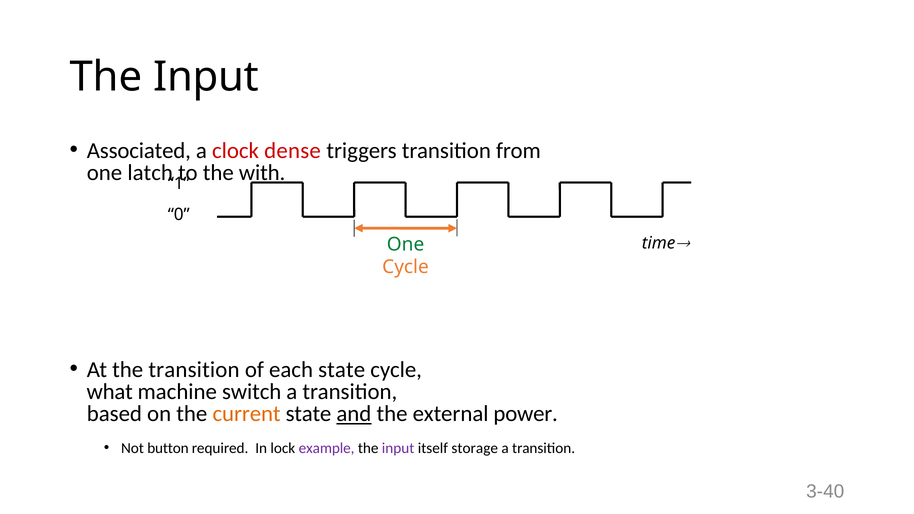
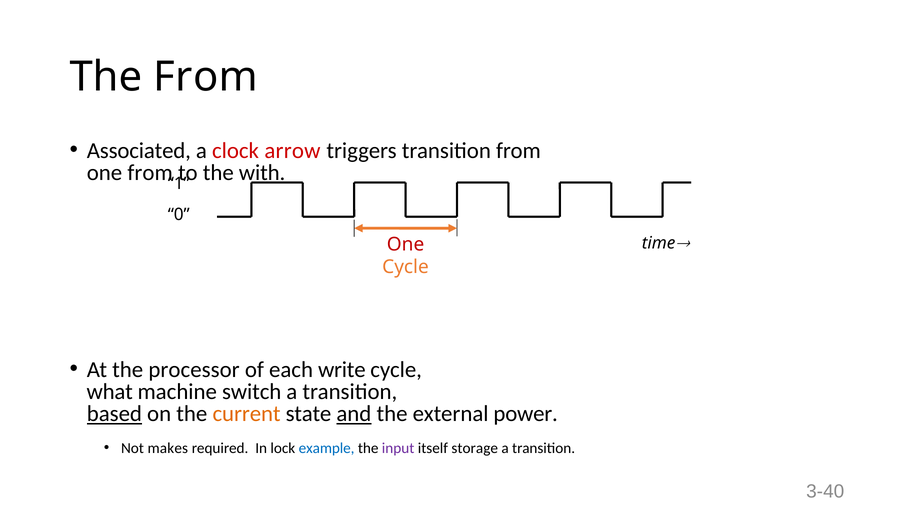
Input at (206, 77): Input -> From
dense: dense -> arrow
one latch: latch -> from
One at (406, 244) colour: green -> red
the transition: transition -> processor
each state: state -> write
based underline: none -> present
button: button -> makes
example colour: purple -> blue
